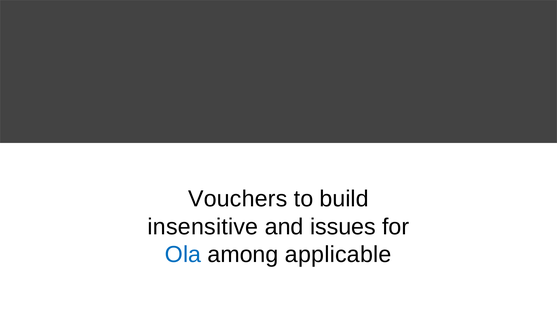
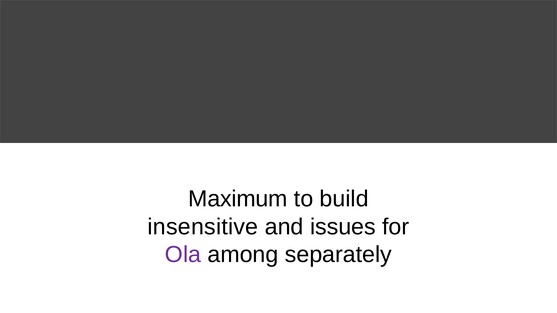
Vouchers: Vouchers -> Maximum
Ola colour: blue -> purple
applicable: applicable -> separately
